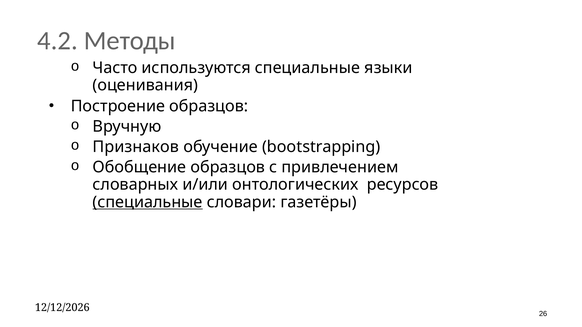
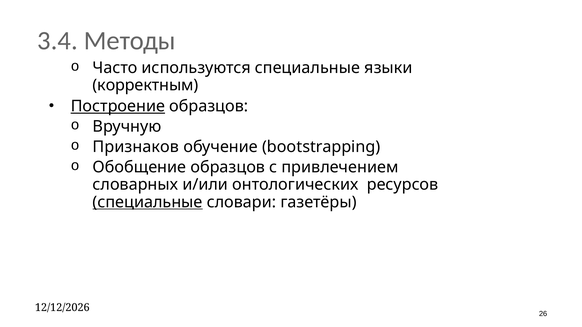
4.2: 4.2 -> 3.4
оценивания: оценивания -> корректным
Построение underline: none -> present
